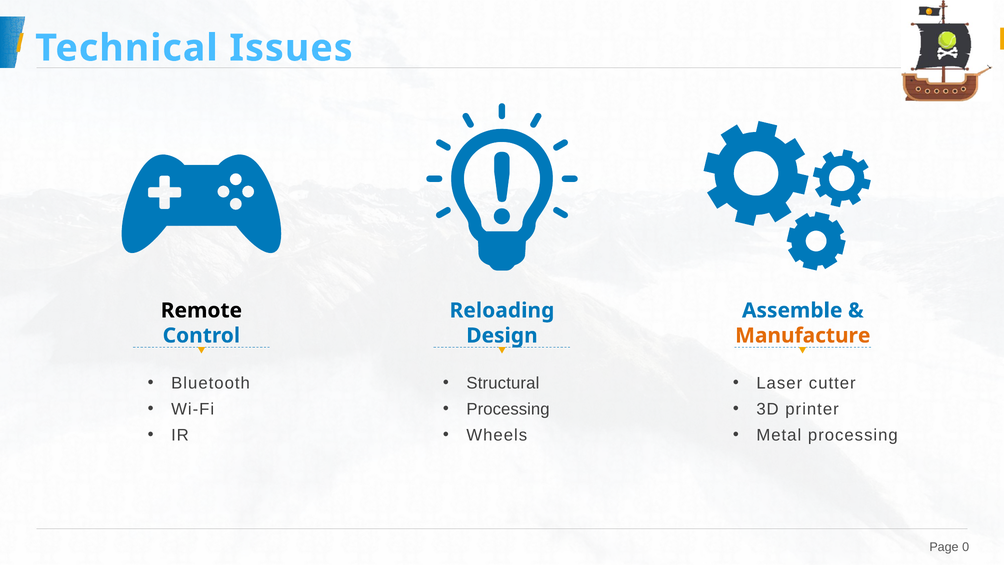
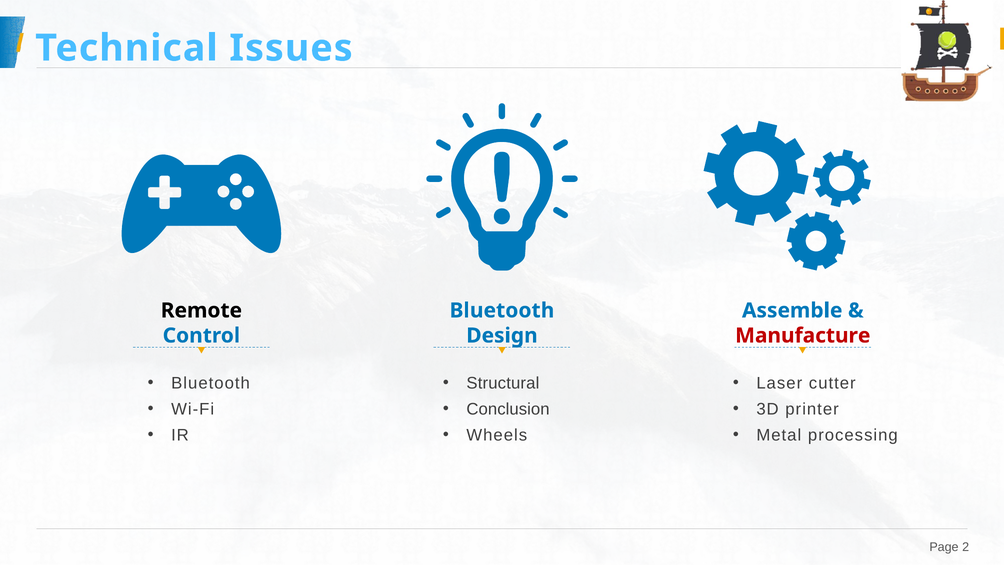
Reloading at (502, 310): Reloading -> Bluetooth
Manufacture colour: orange -> red
Processing at (508, 409): Processing -> Conclusion
0: 0 -> 2
